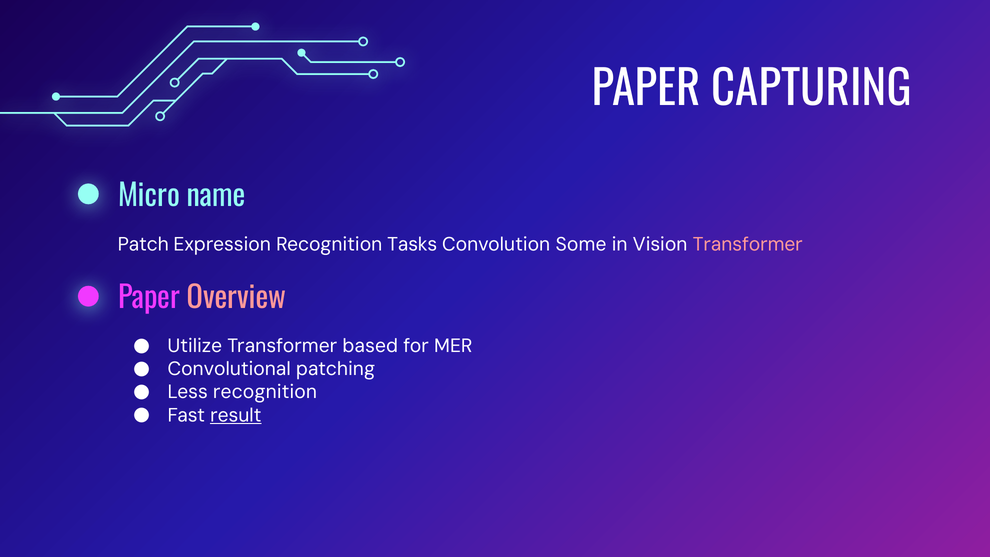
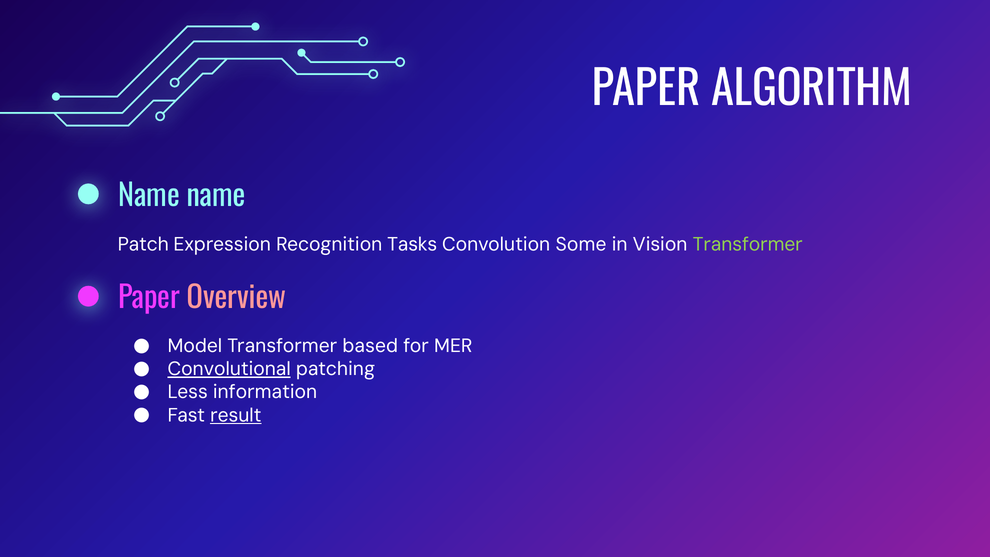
CAPTURING: CAPTURING -> ALGORITHM
Micro at (149, 196): Micro -> Name
Transformer at (748, 245) colour: pink -> light green
Utilize: Utilize -> Model
Convolutional underline: none -> present
Less recognition: recognition -> information
